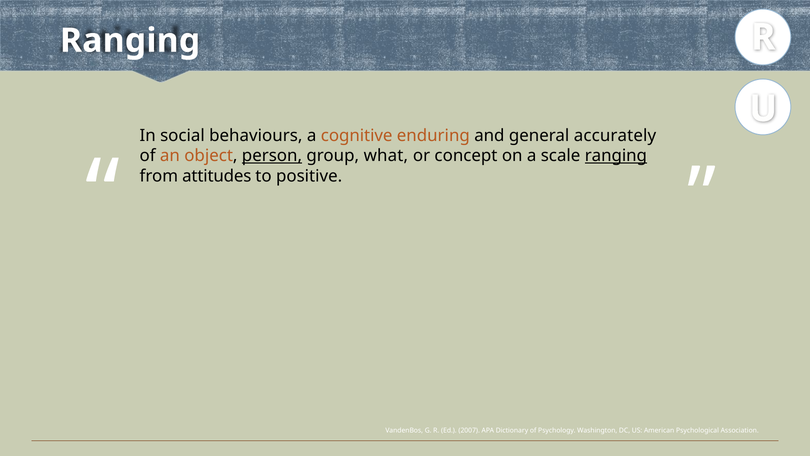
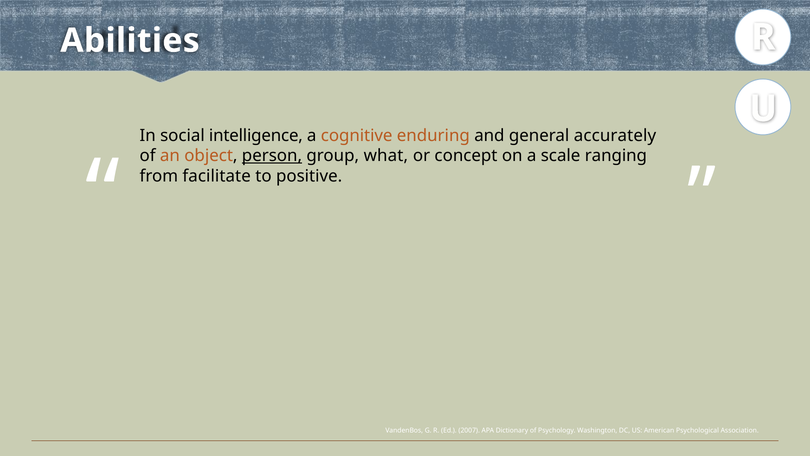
Ranging at (130, 41): Ranging -> Abilities
behaviours: behaviours -> intelligence
ranging at (616, 156) underline: present -> none
attitudes: attitudes -> facilitate
